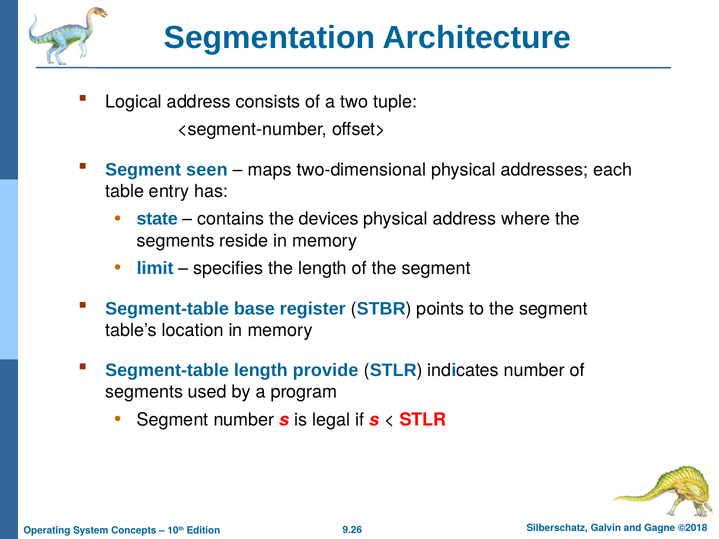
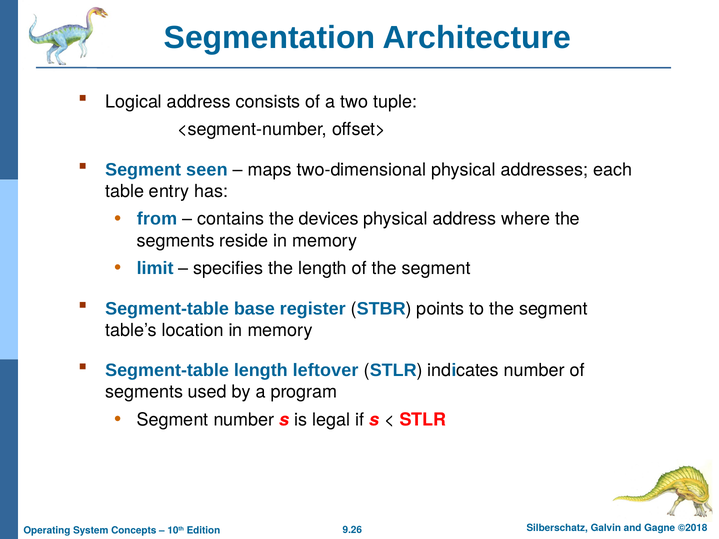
state: state -> from
provide: provide -> leftover
